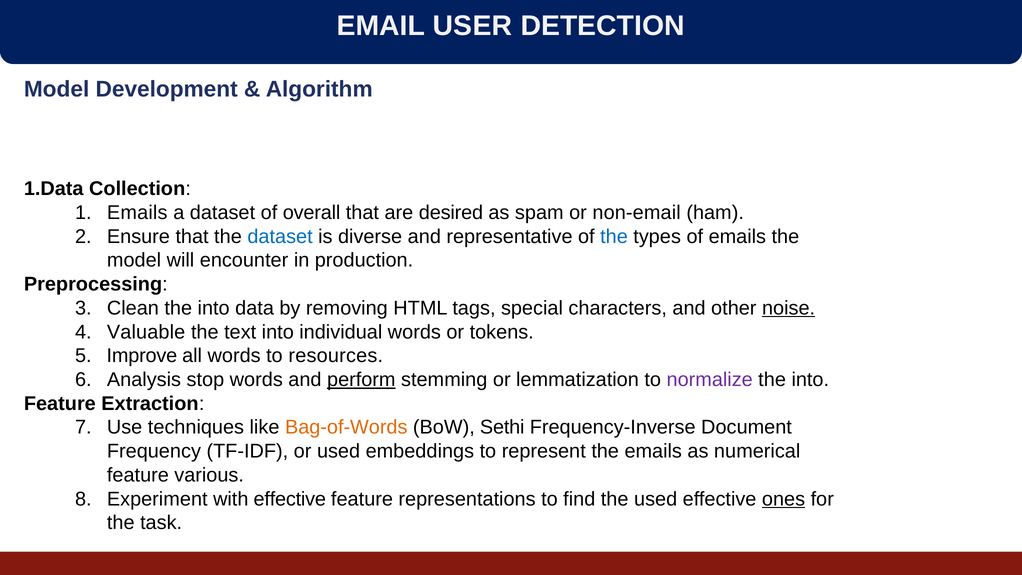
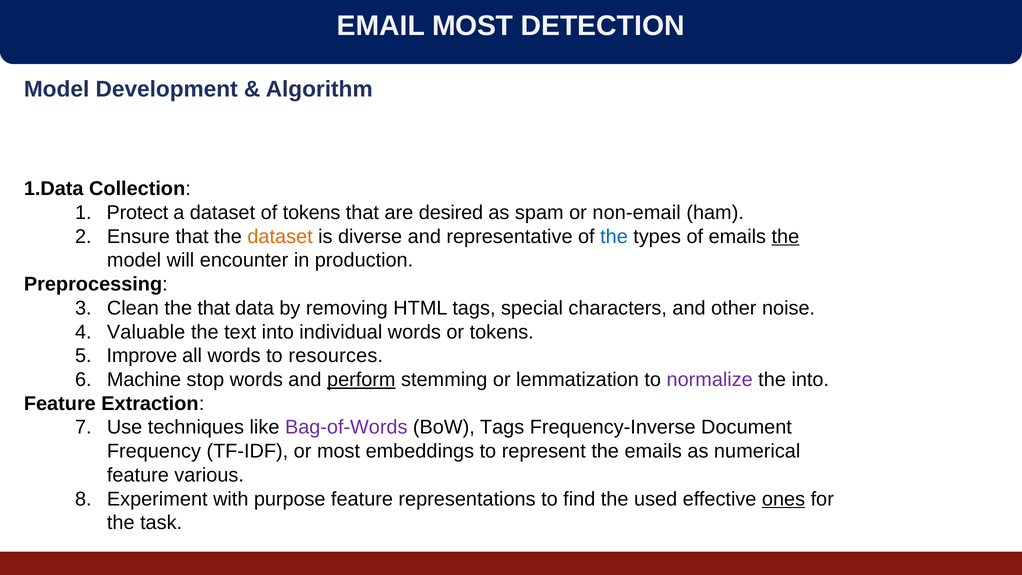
USER at (472, 26): USER -> MOST
Emails at (137, 213): Emails -> Protect
of overall: overall -> tokens
dataset at (280, 236) colour: blue -> orange
the at (785, 236) underline: none -> present
Clean the into: into -> that
noise underline: present -> none
Analysis: Analysis -> Machine
Bag-of-Words colour: orange -> purple
BoW Sethi: Sethi -> Tags
or used: used -> most
with effective: effective -> purpose
